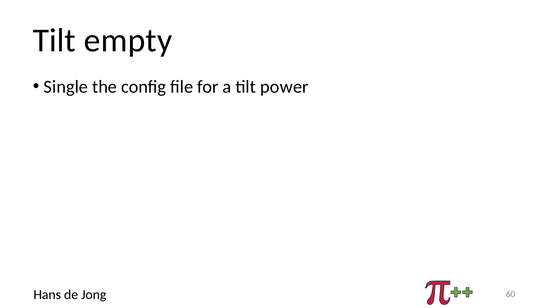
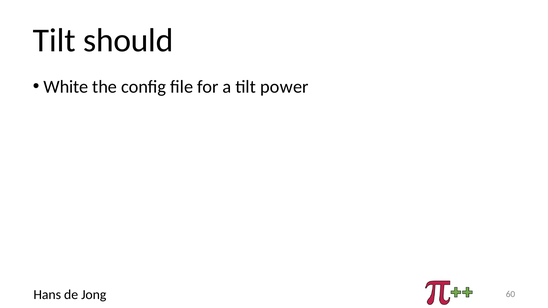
empty: empty -> should
Single: Single -> White
